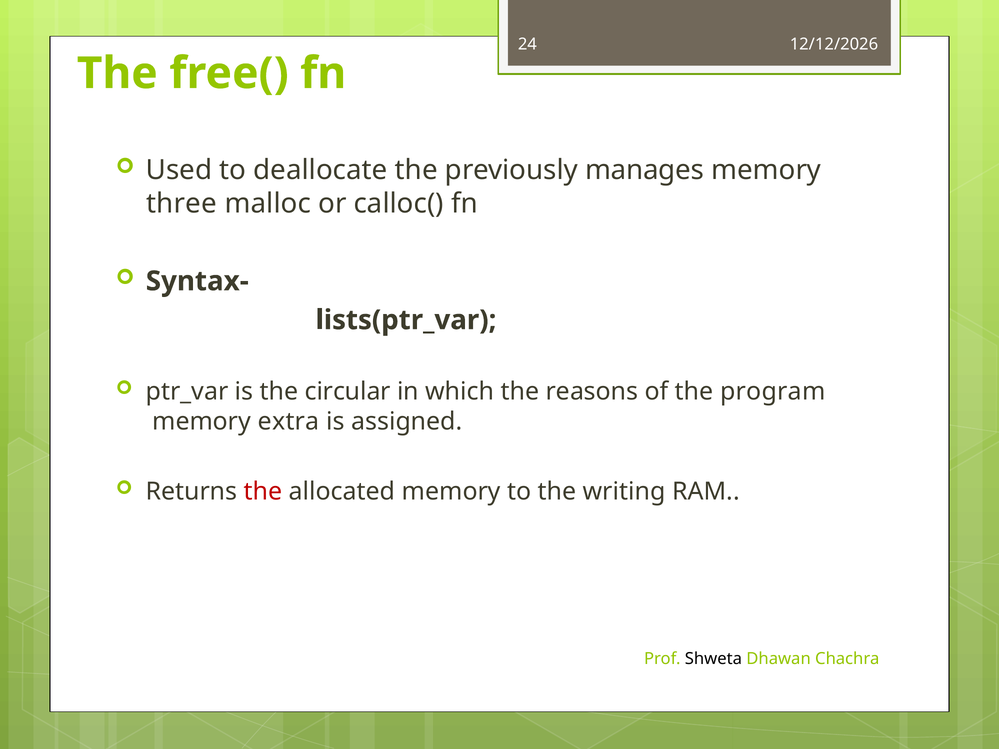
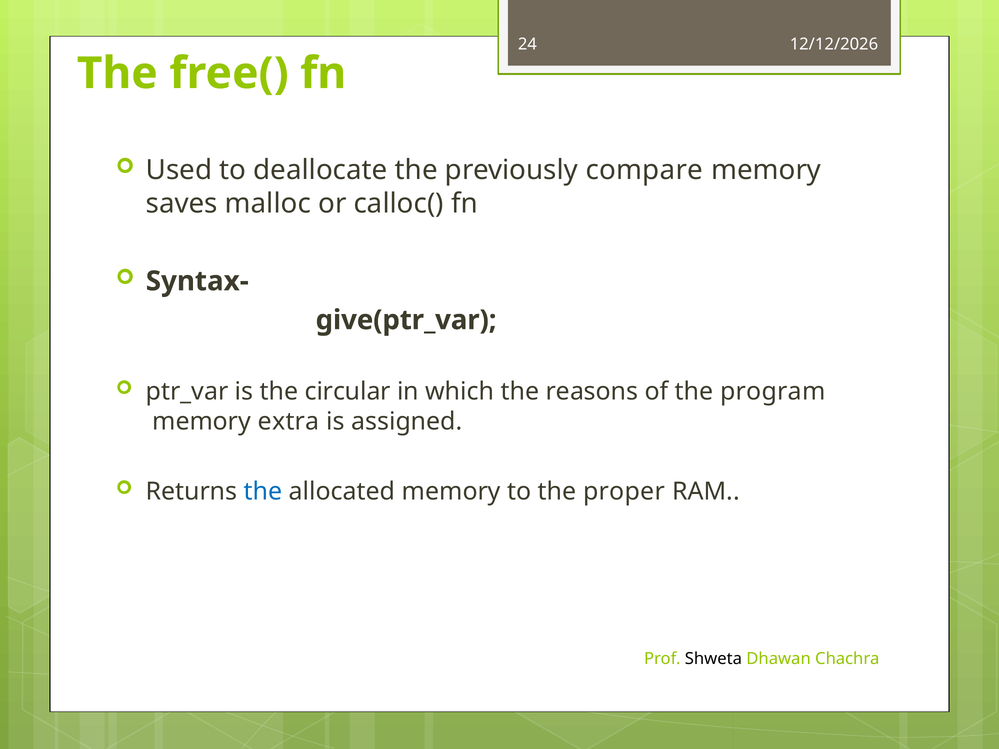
manages: manages -> compare
three: three -> saves
lists(ptr_var: lists(ptr_var -> give(ptr_var
the at (263, 491) colour: red -> blue
writing: writing -> proper
